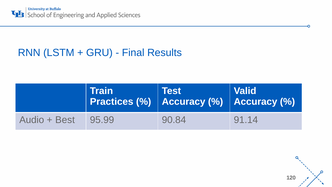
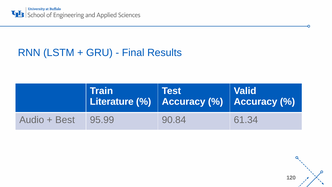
Practices: Practices -> Literature
91.14: 91.14 -> 61.34
